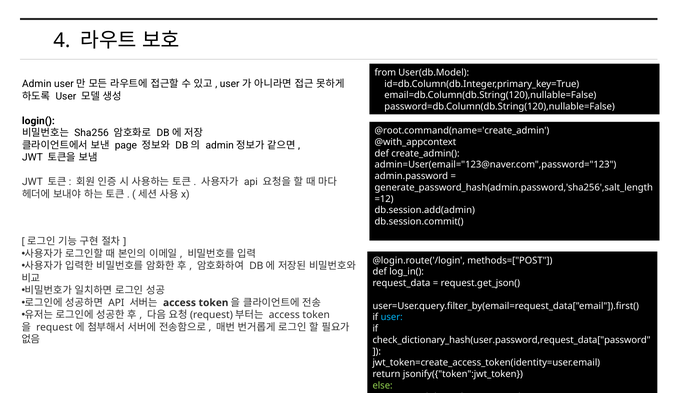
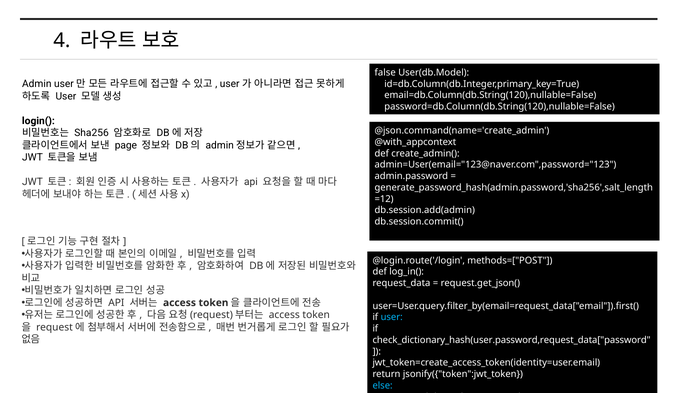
from: from -> false
@root.command(name='create_admin: @root.command(name='create_admin -> @json.command(name='create_admin
else colour: light green -> light blue
